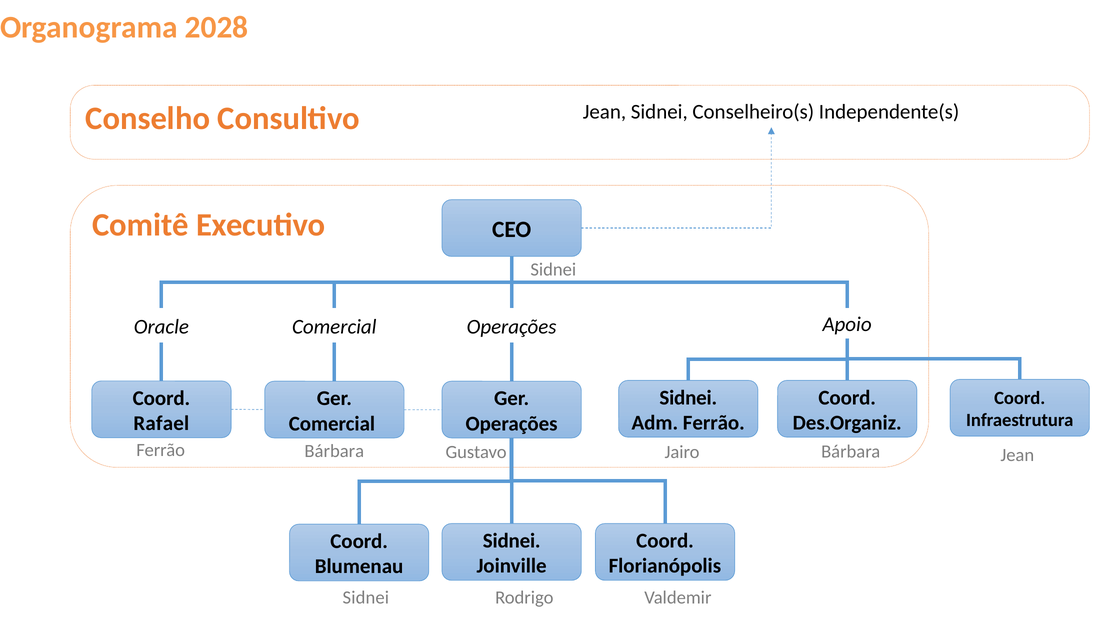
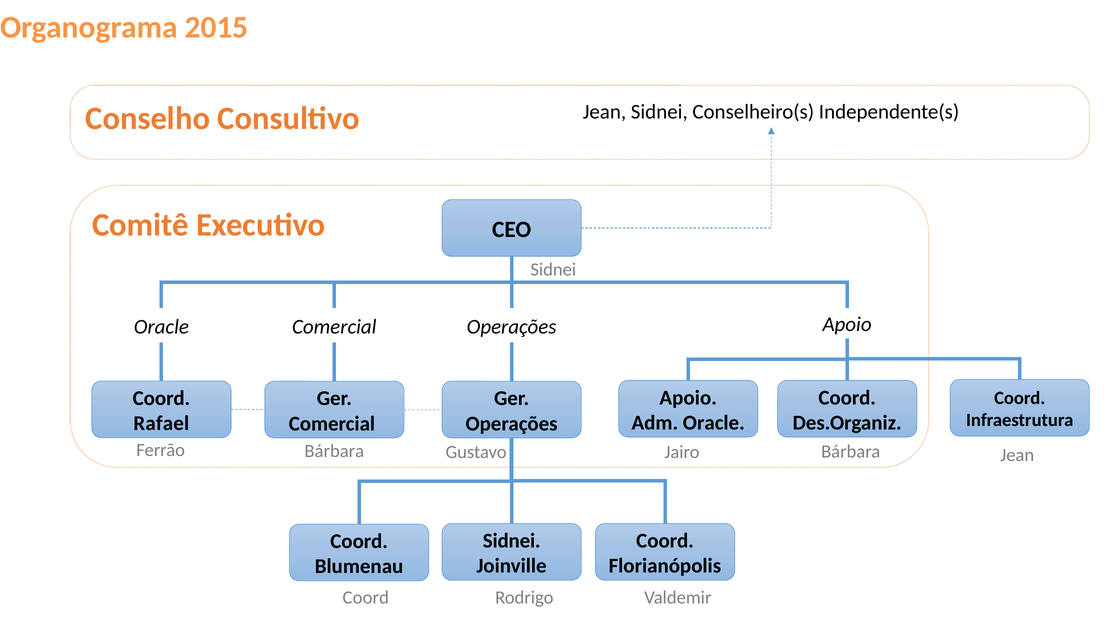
2028: 2028 -> 2015
Sidnei at (688, 398): Sidnei -> Apoio
Adm Ferrão: Ferrão -> Oracle
Sidnei at (366, 597): Sidnei -> Coord
